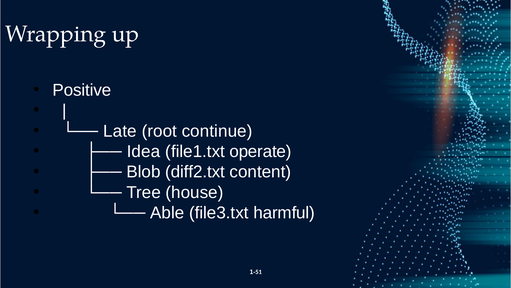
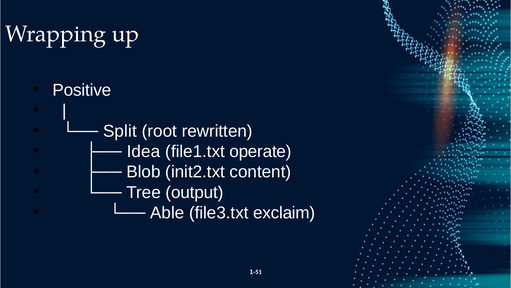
Late: Late -> Split
continue: continue -> rewritten
diff2.txt: diff2.txt -> init2.txt
house: house -> output
harmful: harmful -> exclaim
